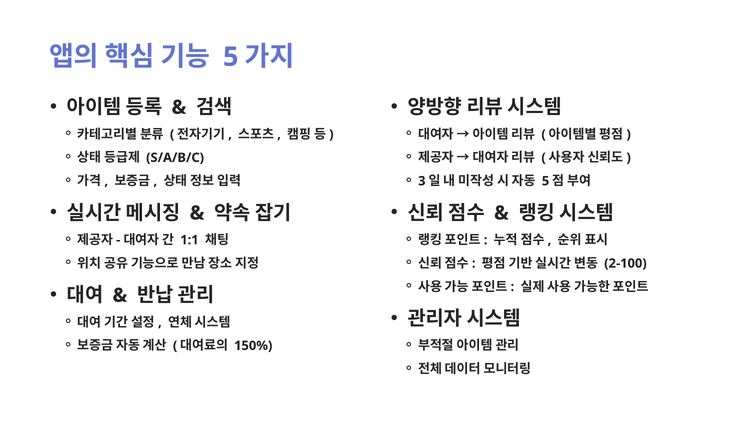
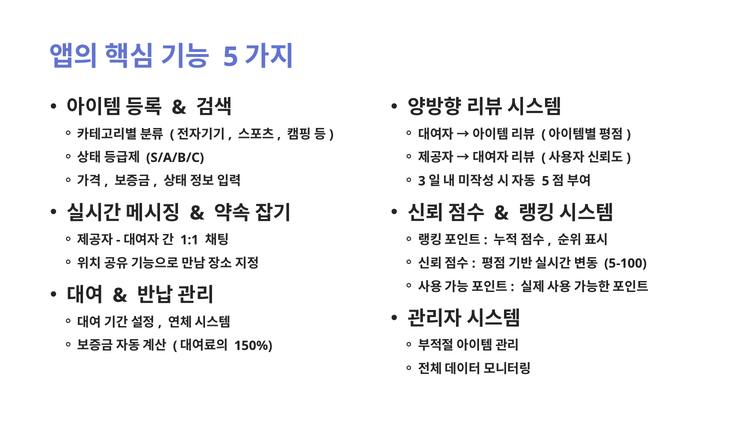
2-100: 2-100 -> 5-100
